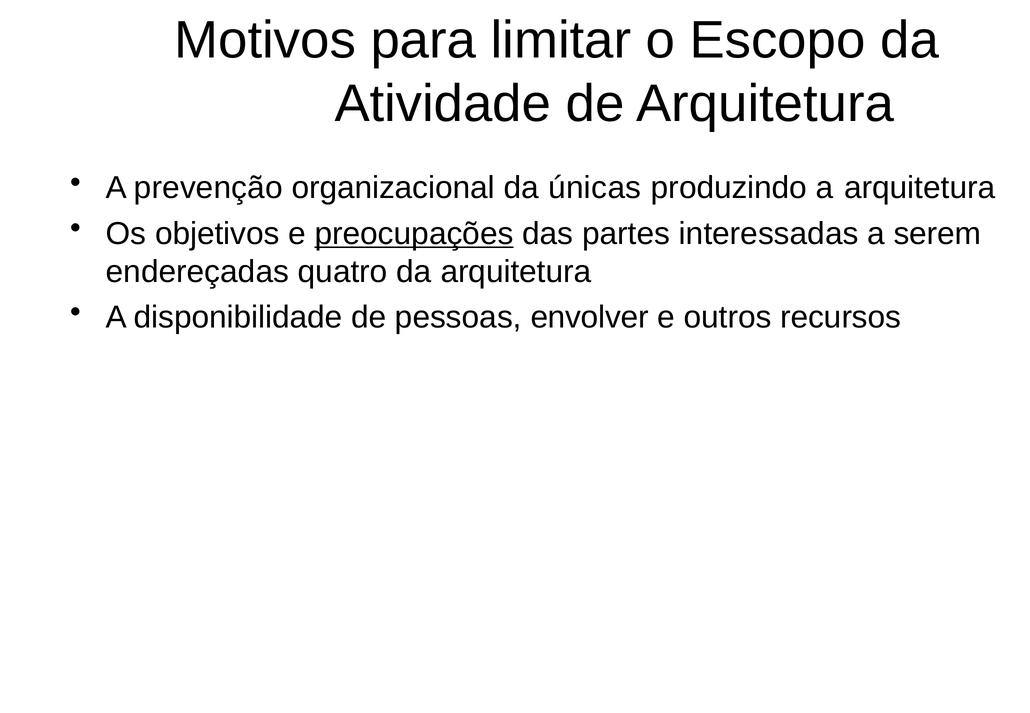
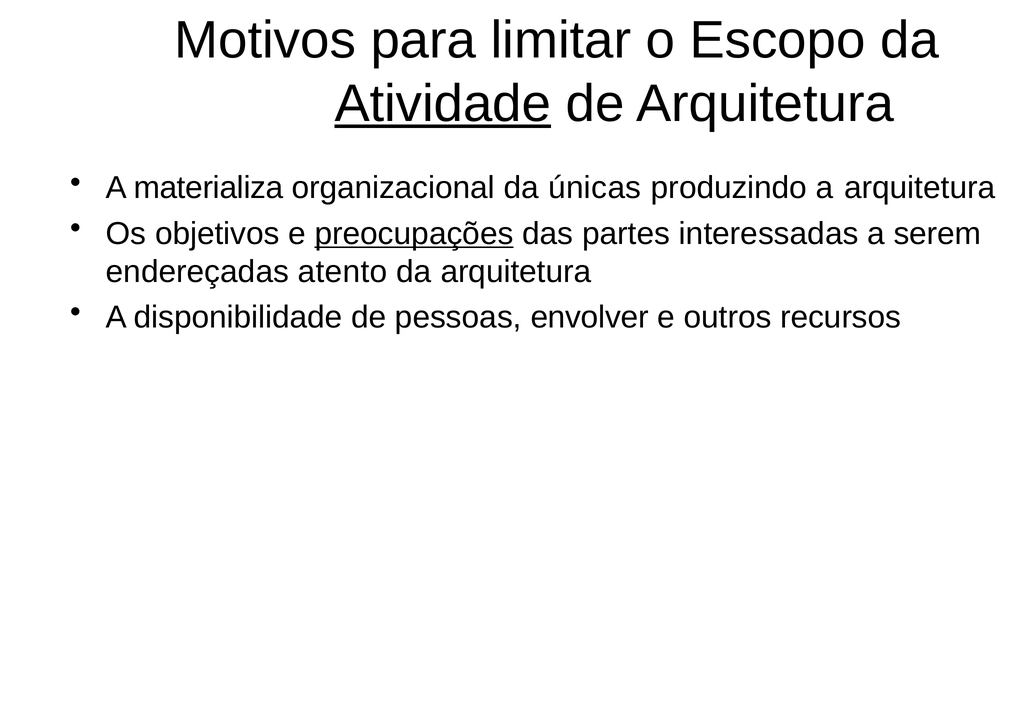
Atividade underline: none -> present
prevenção: prevenção -> materializa
quatro: quatro -> atento
